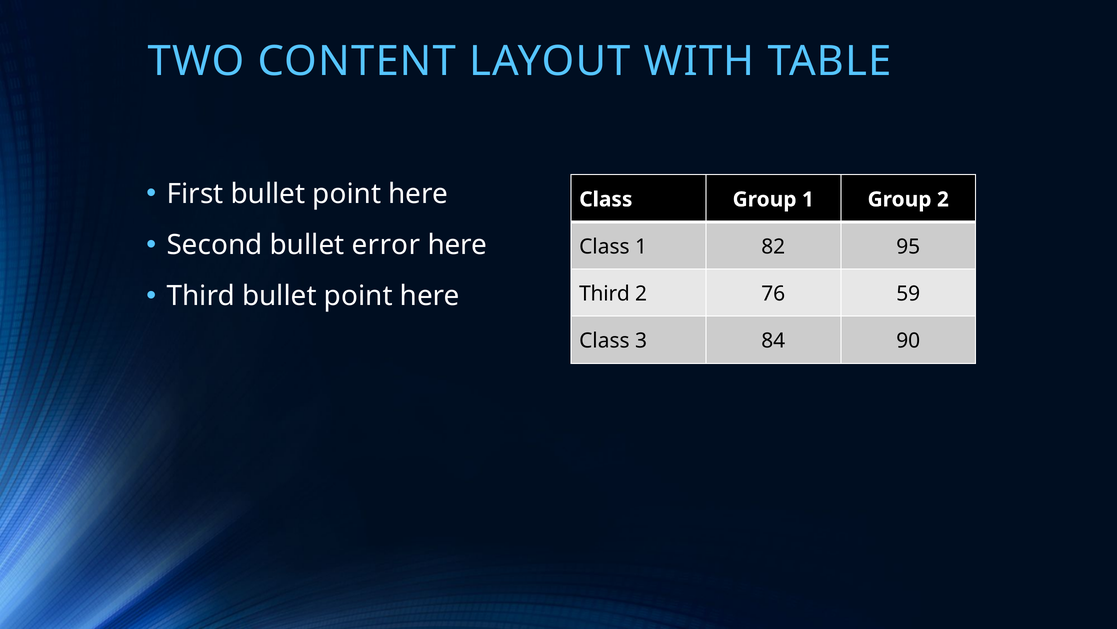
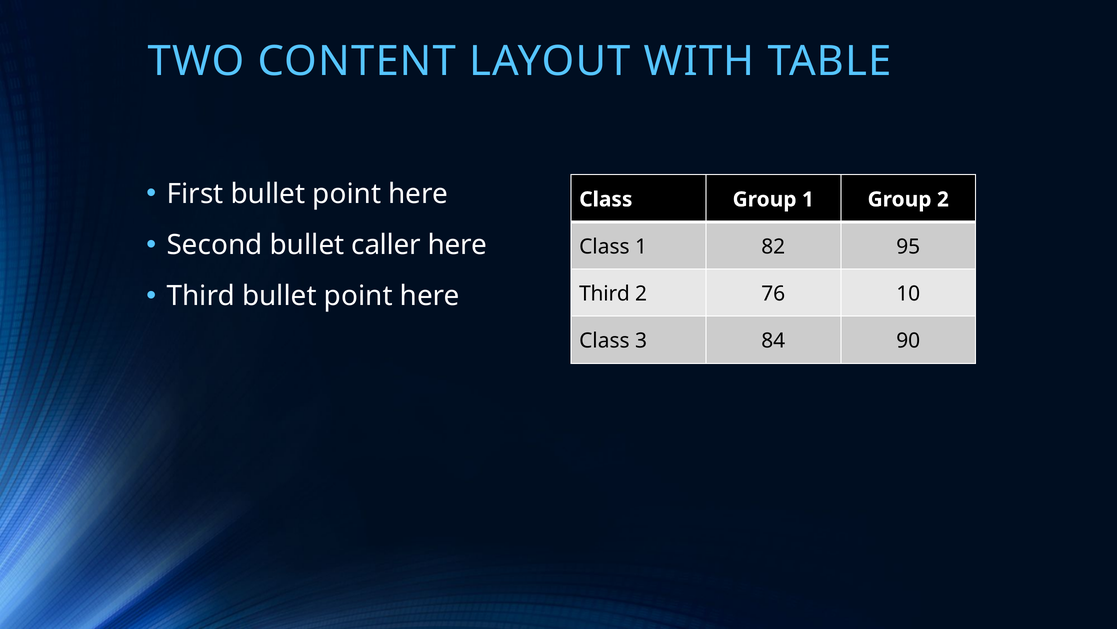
error: error -> caller
59: 59 -> 10
